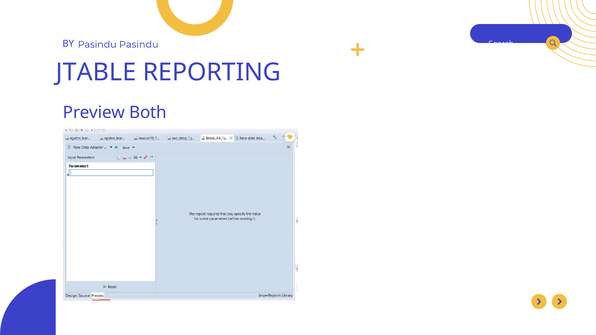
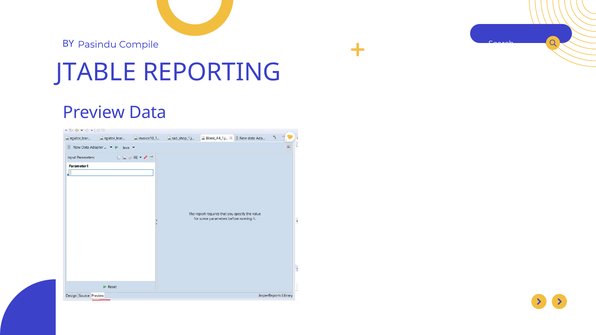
Pasindu Pasindu: Pasindu -> Compile
Both: Both -> Data
